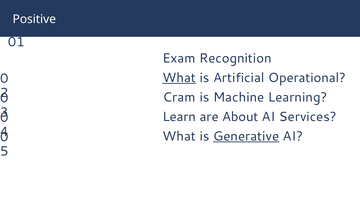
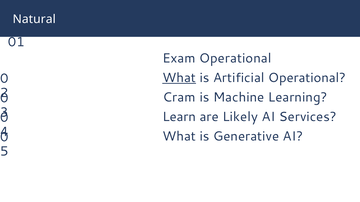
Positive: Positive -> Natural
Exam Recognition: Recognition -> Operational
About: About -> Likely
Generative underline: present -> none
